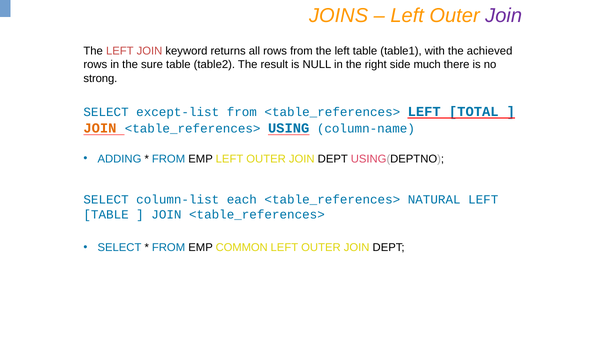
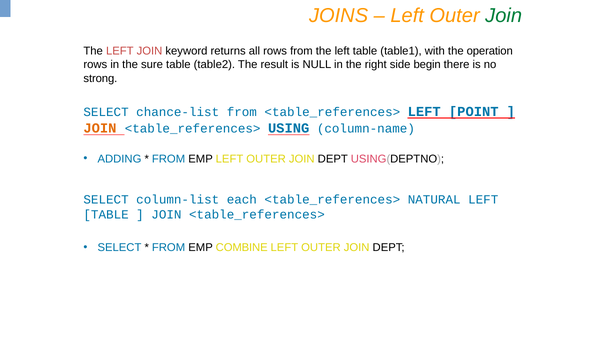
Join at (504, 16) colour: purple -> green
achieved: achieved -> operation
much: much -> begin
except-list: except-list -> chance-list
TOTAL: TOTAL -> POINT
COMMON: COMMON -> COMBINE
